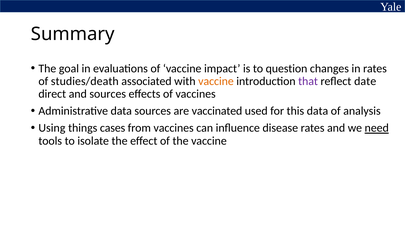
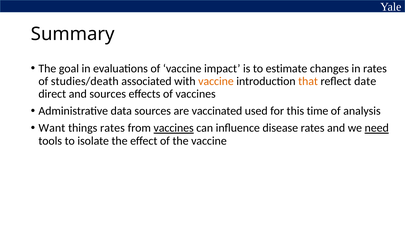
question: question -> estimate
that colour: purple -> orange
this data: data -> time
Using: Using -> Want
things cases: cases -> rates
vaccines at (174, 128) underline: none -> present
